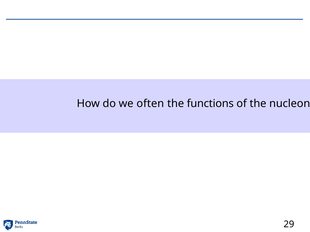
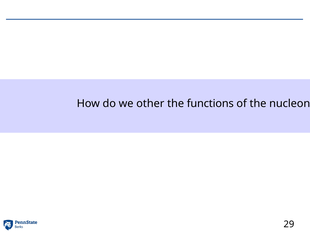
often: often -> other
